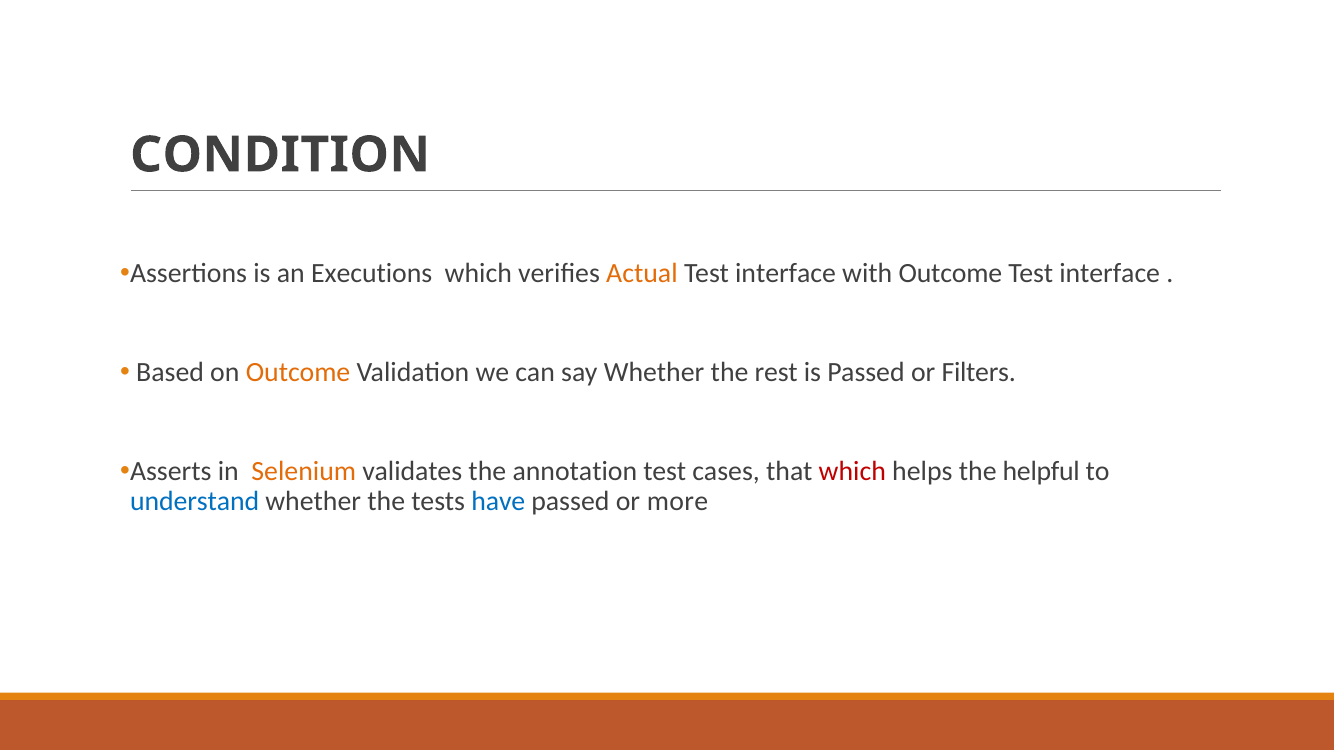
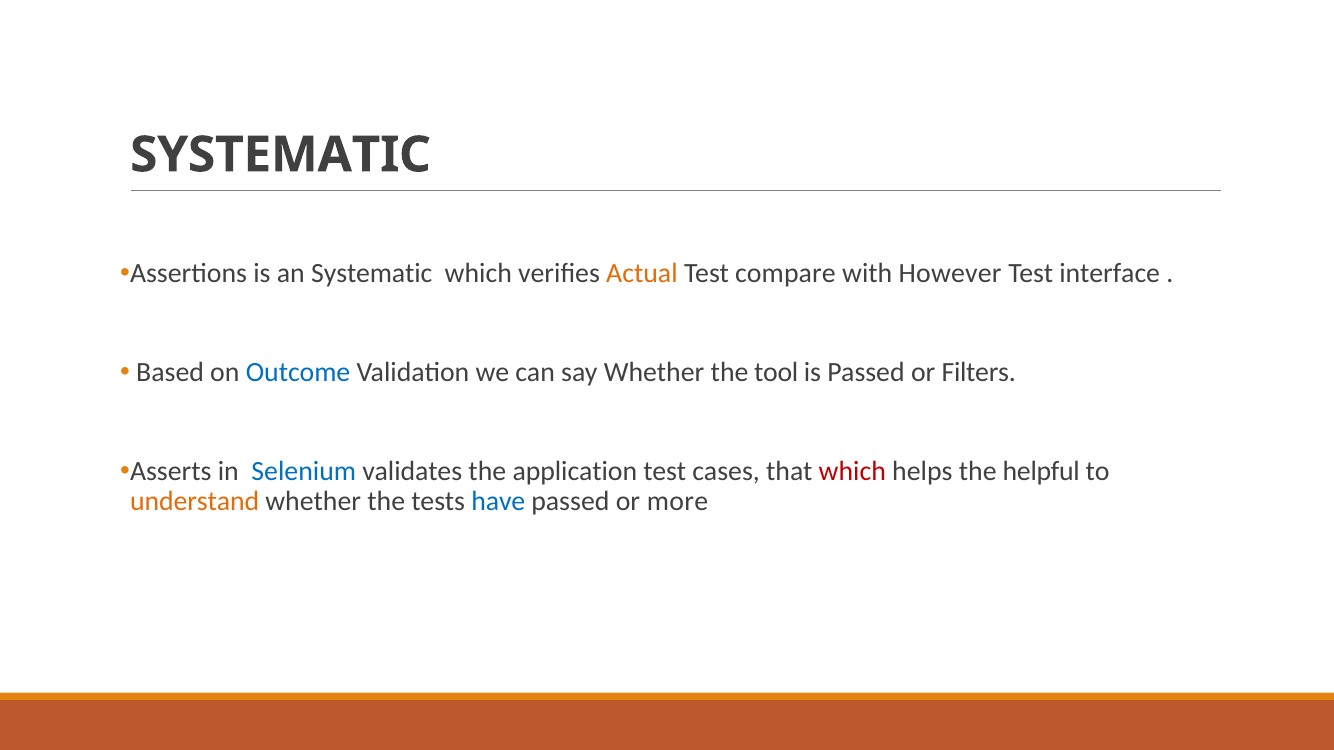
CONDITION at (280, 155): CONDITION -> SYSTEMATIC
an Executions: Executions -> Systematic
interface at (786, 273): interface -> compare
with Outcome: Outcome -> However
Outcome at (298, 372) colour: orange -> blue
rest: rest -> tool
Selenium colour: orange -> blue
annotation: annotation -> application
understand colour: blue -> orange
